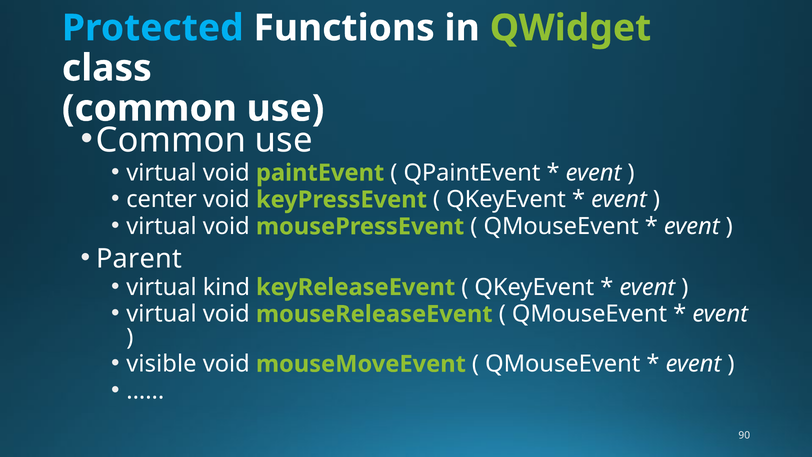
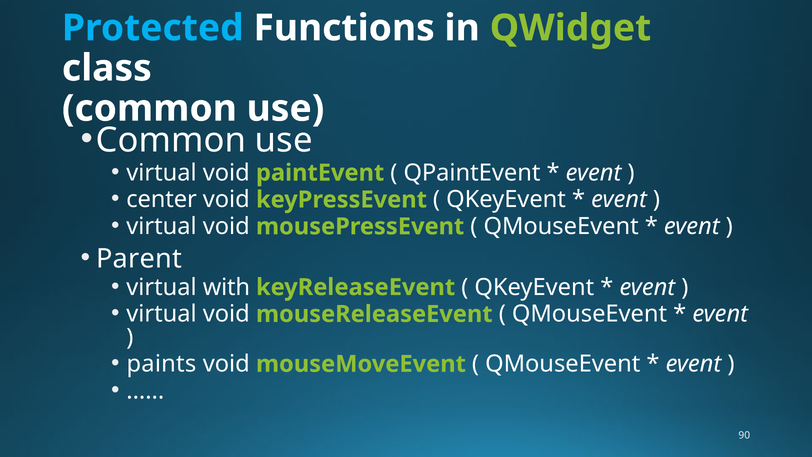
kind: kind -> with
visible: visible -> paints
